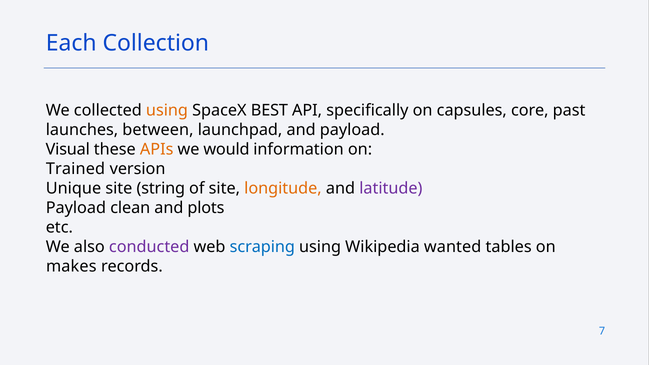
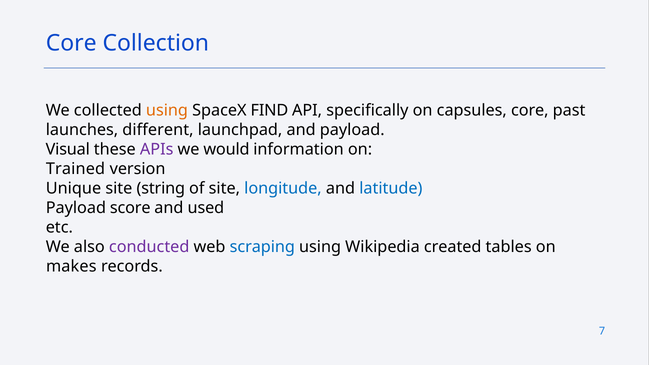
Each at (71, 43): Each -> Core
BEST: BEST -> FIND
between: between -> different
APIs colour: orange -> purple
longitude colour: orange -> blue
latitude colour: purple -> blue
clean: clean -> score
plots: plots -> used
wanted: wanted -> created
